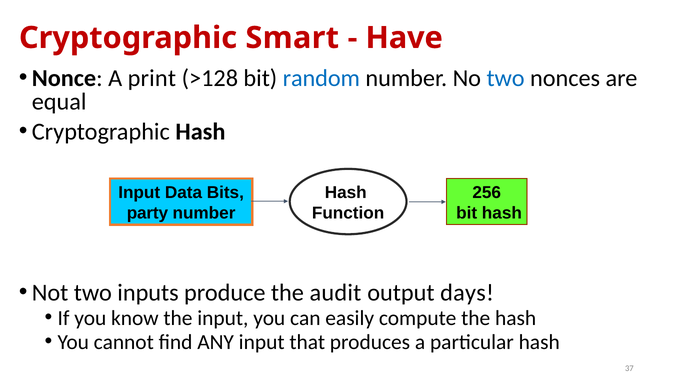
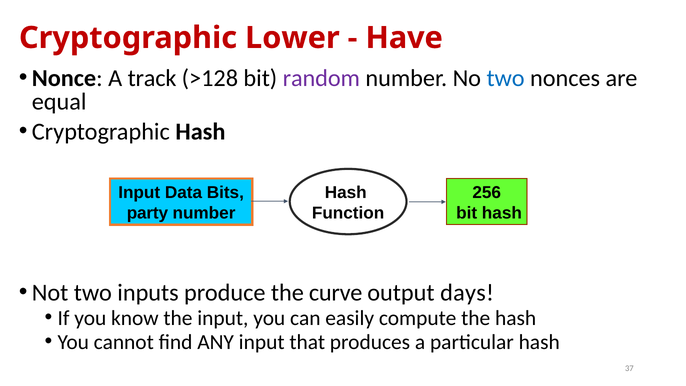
Smart: Smart -> Lower
print: print -> track
random colour: blue -> purple
audit: audit -> curve
